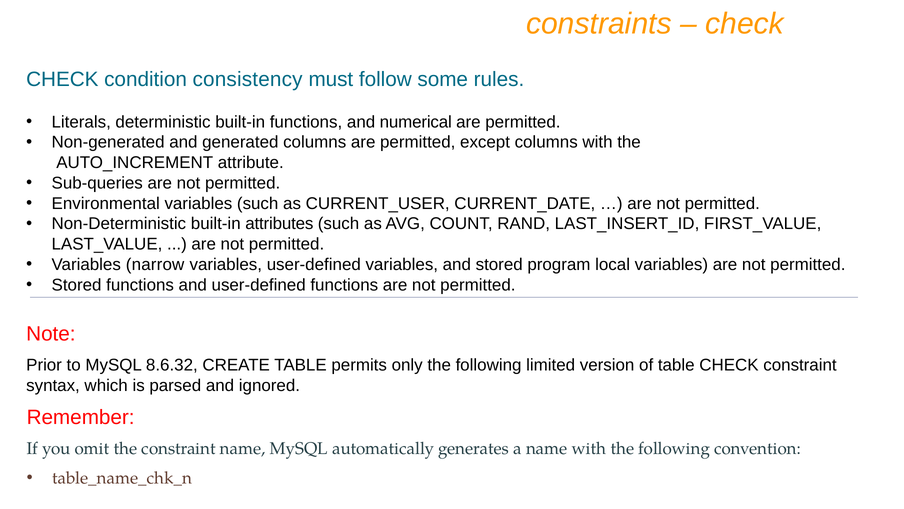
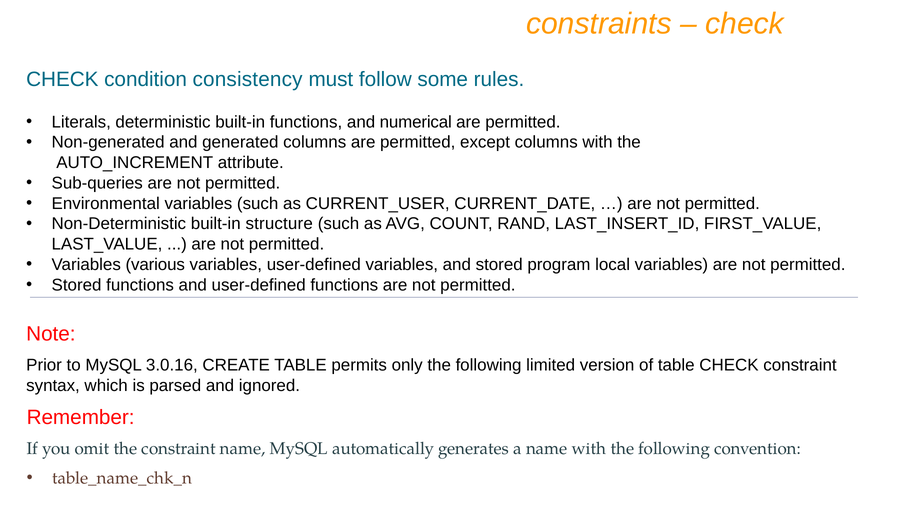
attributes: attributes -> structure
narrow: narrow -> various
8.6.32: 8.6.32 -> 3.0.16
